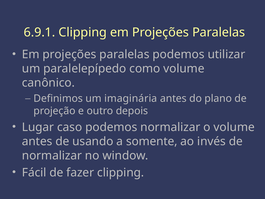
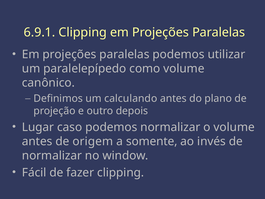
imaginária: imaginária -> calculando
usando: usando -> origem
